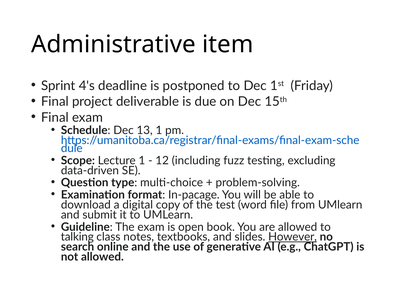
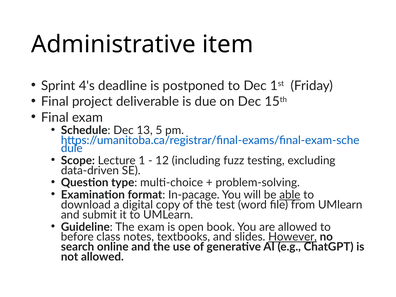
13 1: 1 -> 5
able underline: none -> present
talking: talking -> before
